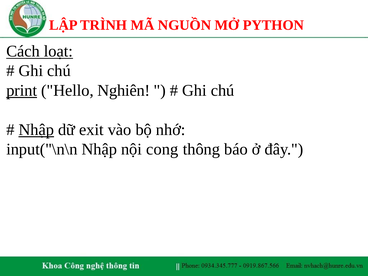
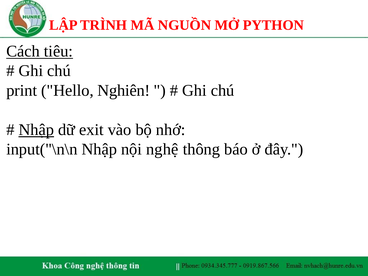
loạt: loạt -> tiêu
print underline: present -> none
cong: cong -> nghệ
